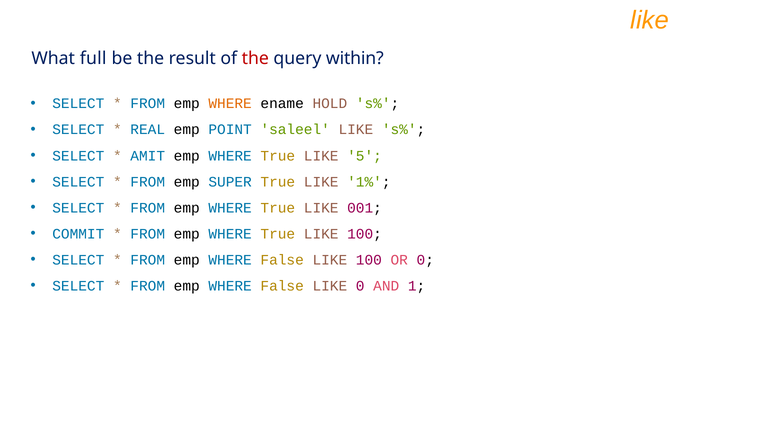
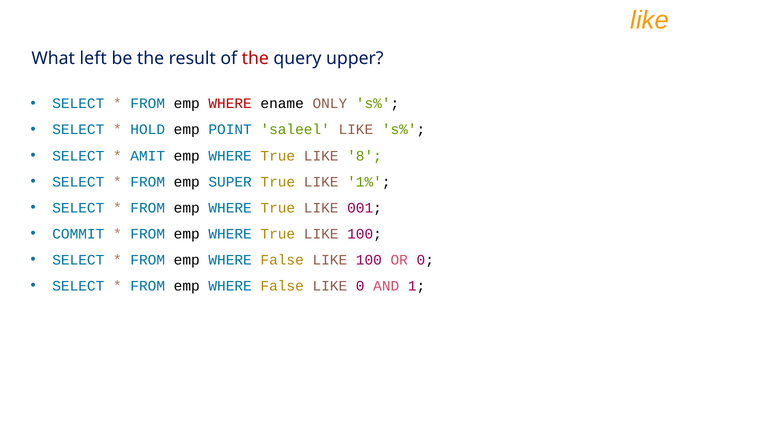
full: full -> left
within: within -> upper
WHERE at (230, 104) colour: orange -> red
HOLD: HOLD -> ONLY
REAL: REAL -> HOLD
5: 5 -> 8
